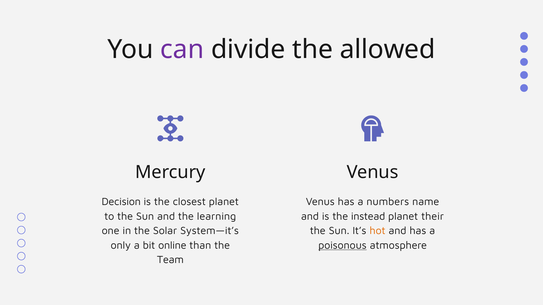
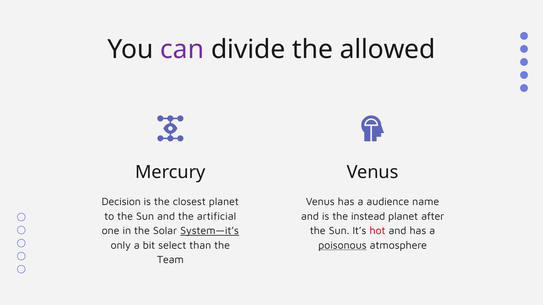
numbers: numbers -> audience
learning: learning -> artificial
their: their -> after
System—it’s underline: none -> present
hot colour: orange -> red
online: online -> select
